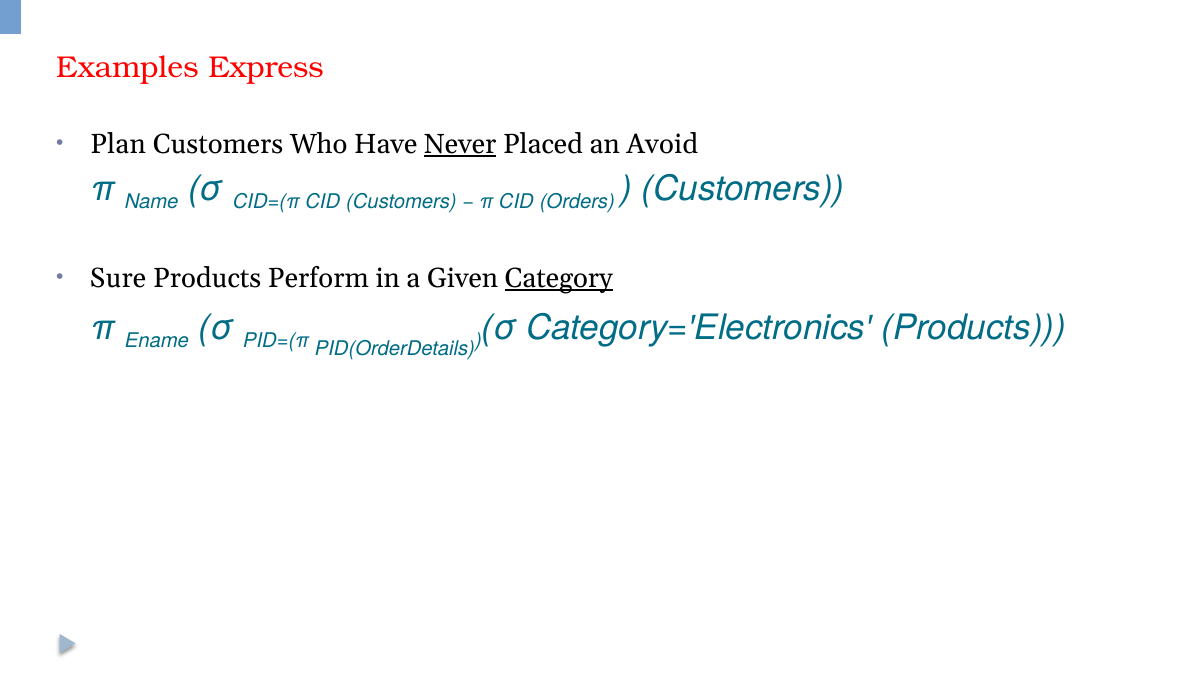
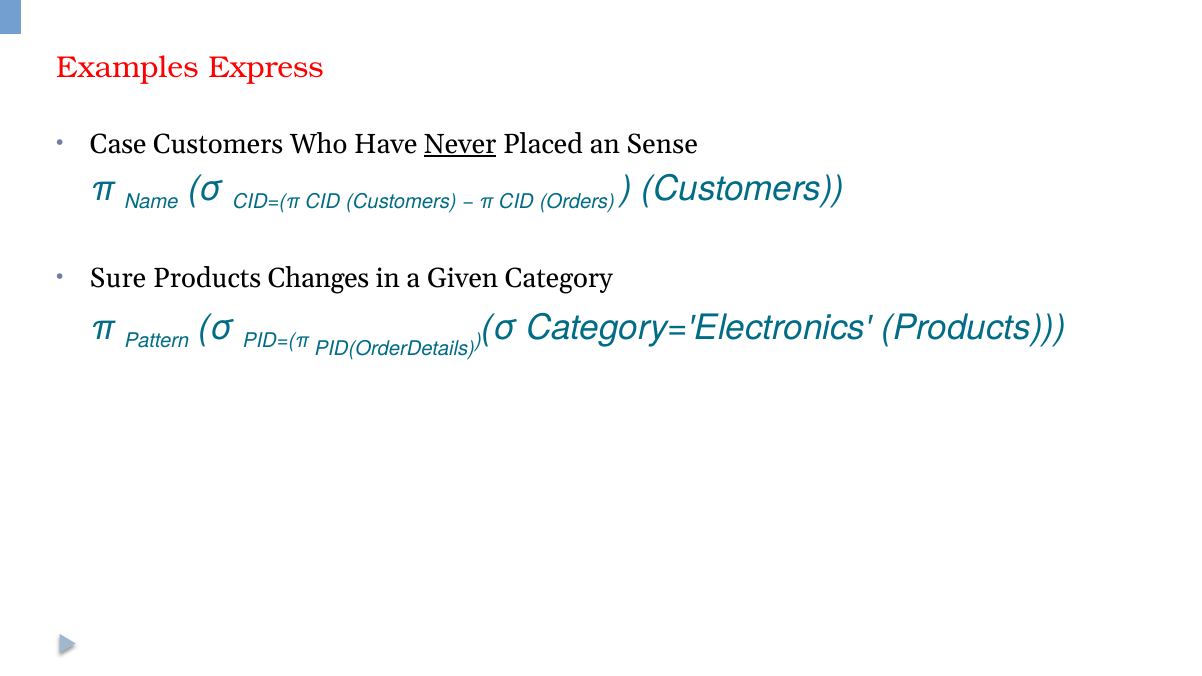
Plan: Plan -> Case
Avoid: Avoid -> Sense
Perform: Perform -> Changes
Category underline: present -> none
Ename: Ename -> Pattern
